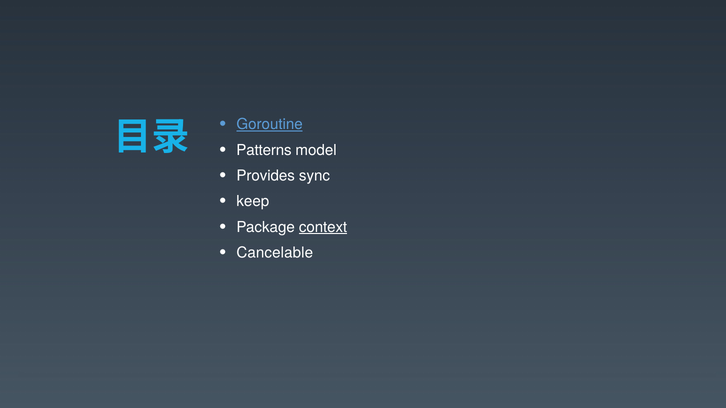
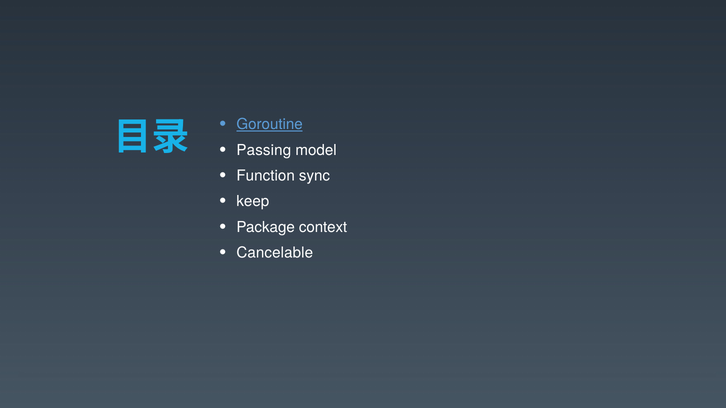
Patterns: Patterns -> Passing
Provides: Provides -> Function
context underline: present -> none
